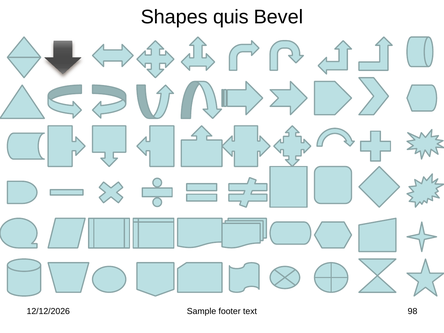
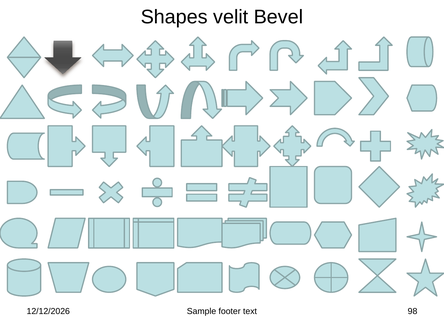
quis: quis -> velit
